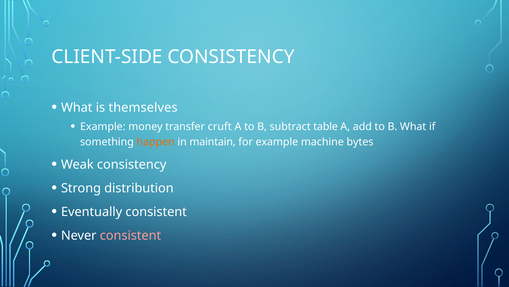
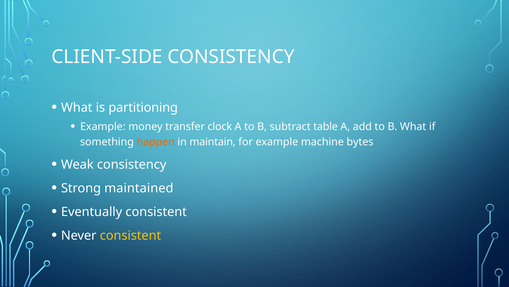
themselves: themselves -> partitioning
cruft: cruft -> clock
distribution: distribution -> maintained
consistent at (130, 235) colour: pink -> yellow
